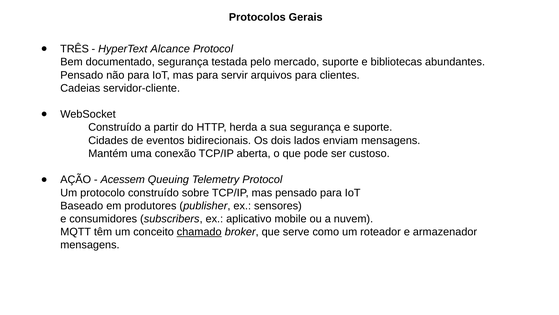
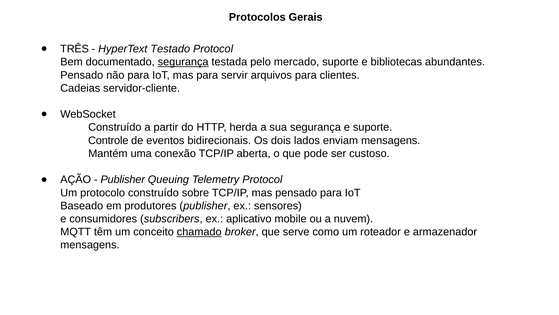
Alcance: Alcance -> Testado
segurança at (183, 62) underline: none -> present
Cidades: Cidades -> Controle
Acessem at (123, 179): Acessem -> Publisher
